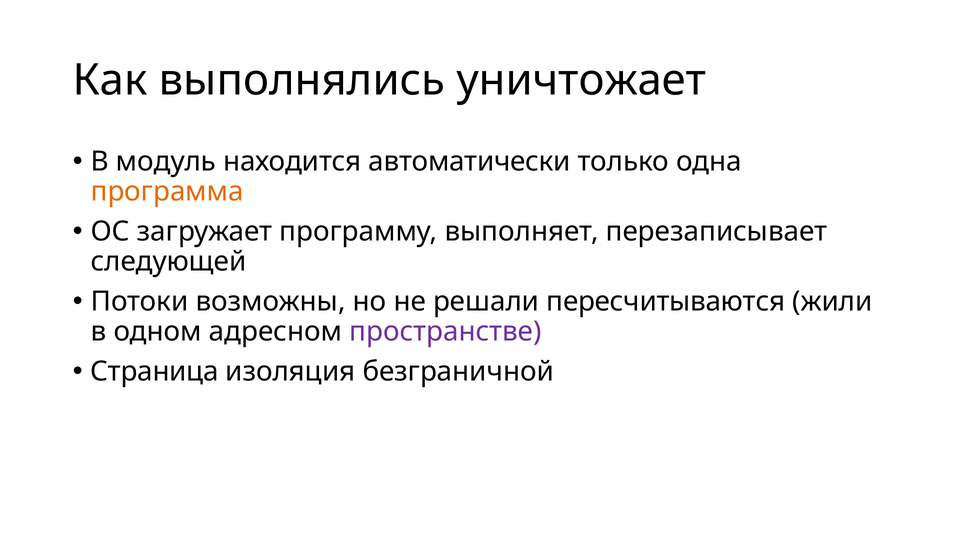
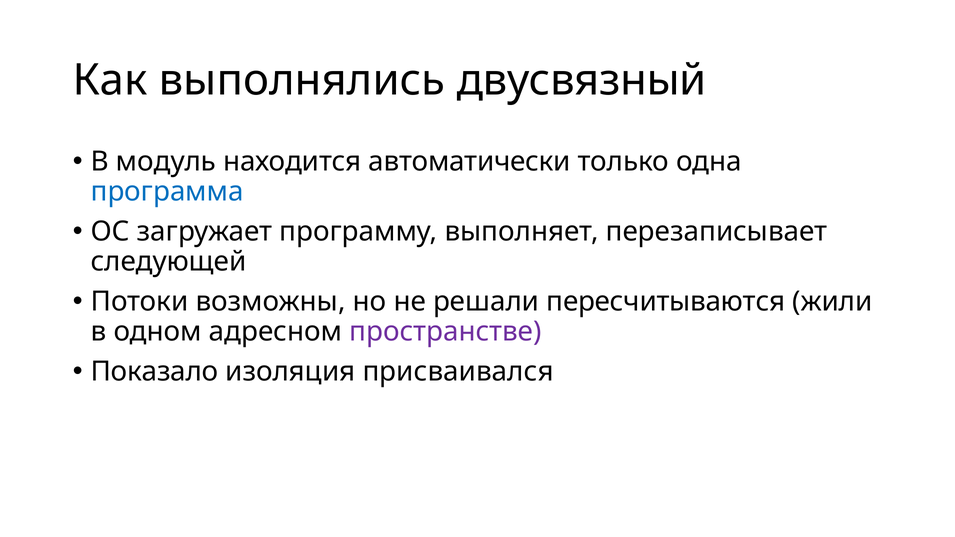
уничтожает: уничтожает -> двусвязный
программа colour: orange -> blue
Страница: Страница -> Показало
безграничной: безграничной -> присваивался
